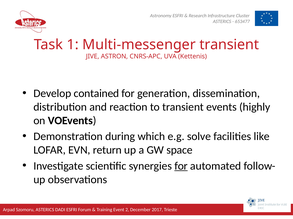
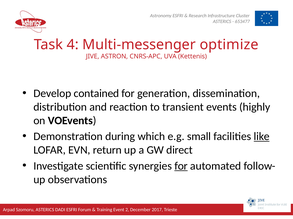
1: 1 -> 4
Multi-messenger transient: transient -> optimize
solve: solve -> small
like underline: none -> present
space: space -> direct
